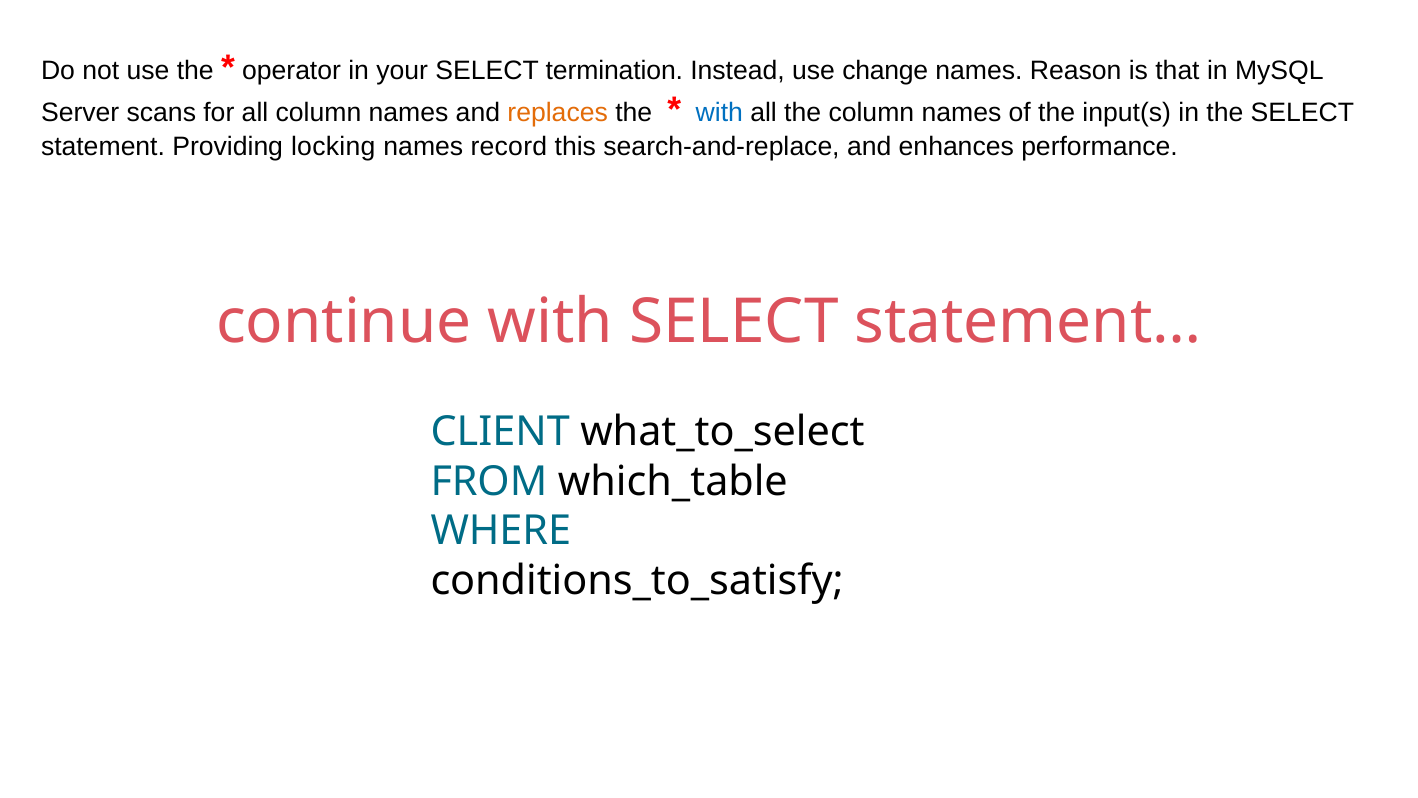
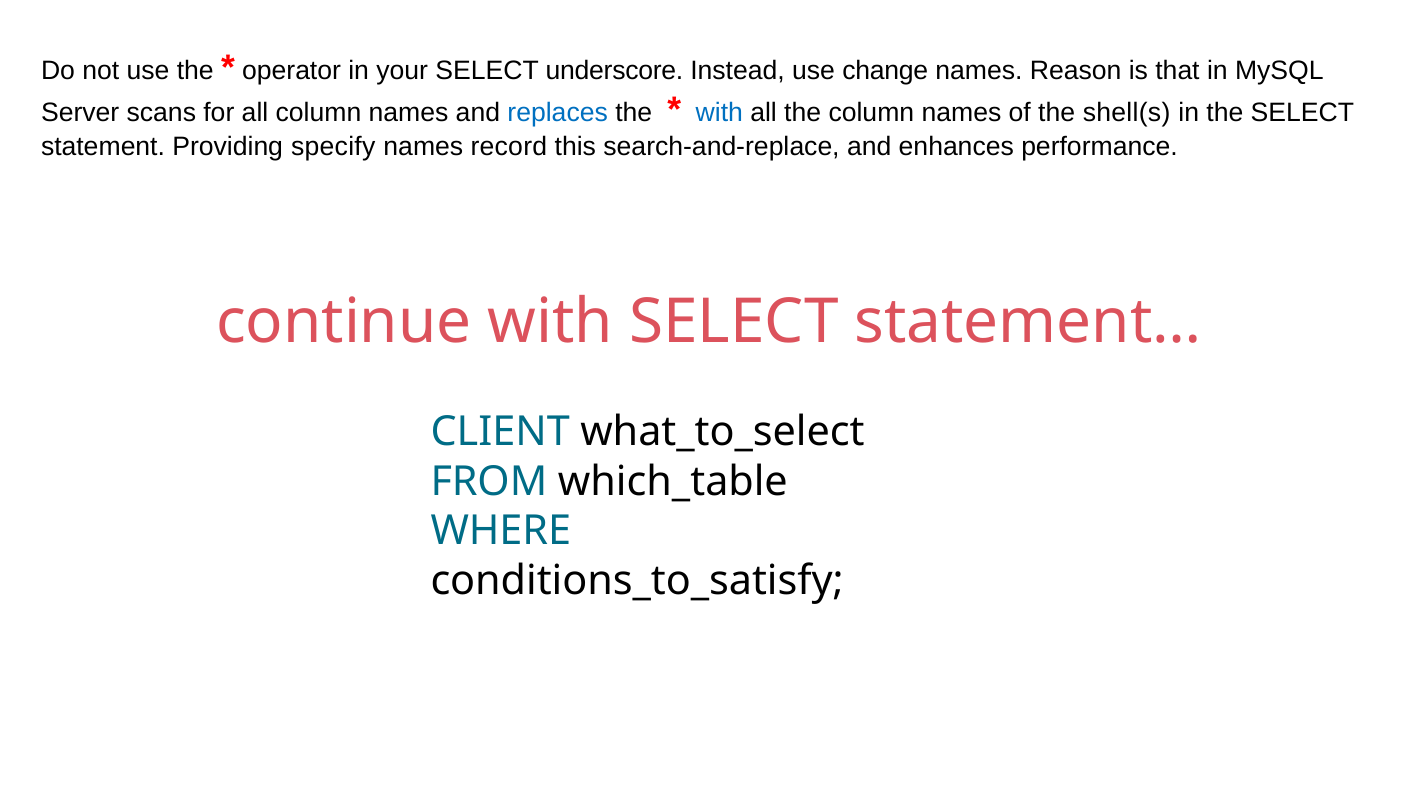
termination: termination -> underscore
replaces colour: orange -> blue
input(s: input(s -> shell(s
locking: locking -> specify
